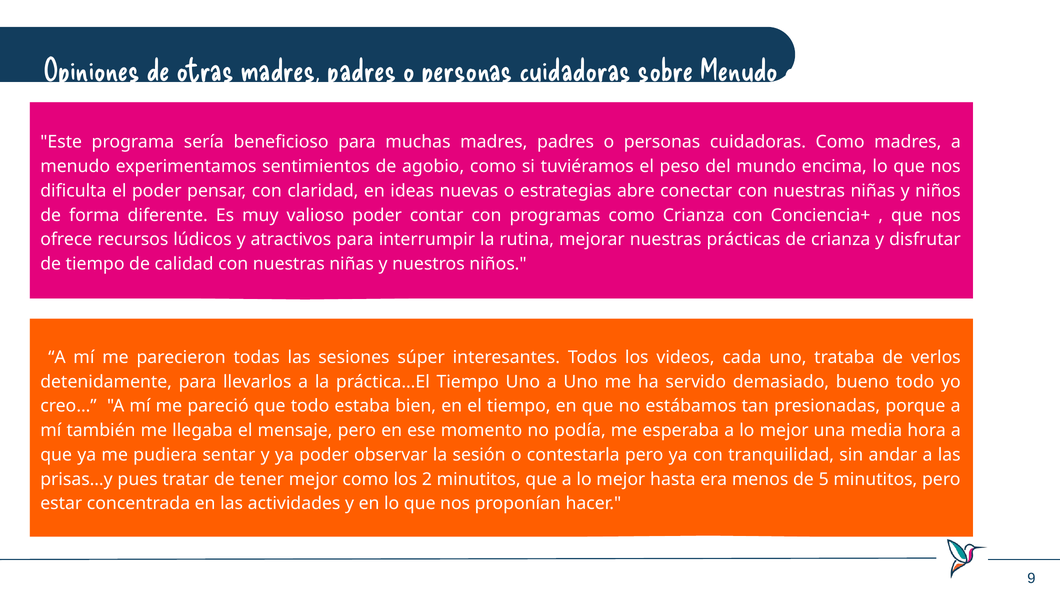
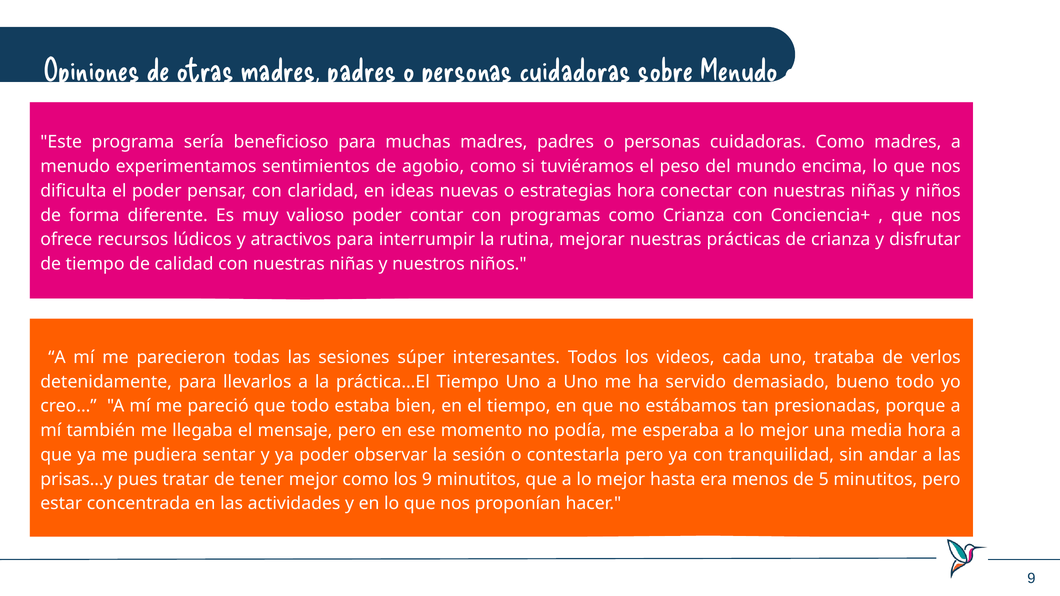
estrategias abre: abre -> hora
los 2: 2 -> 9
